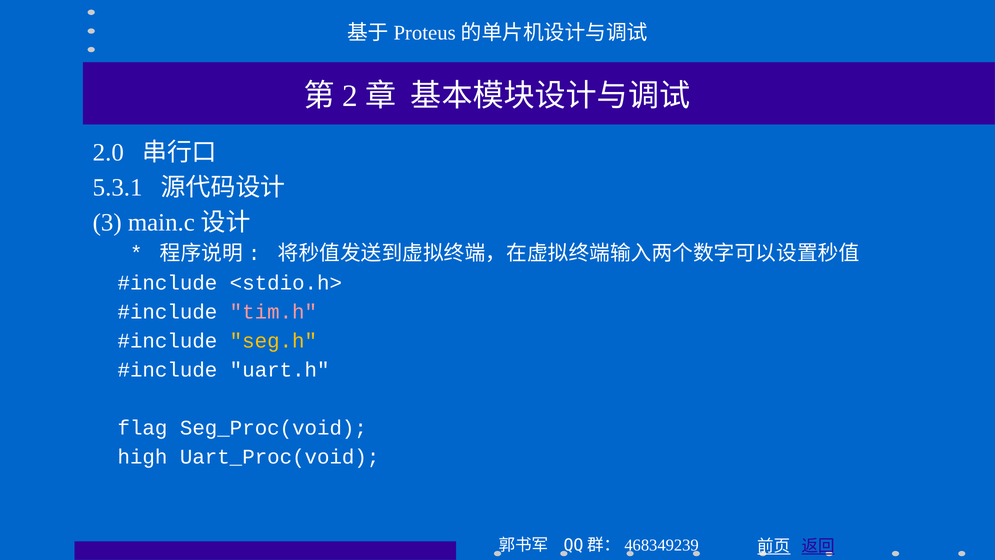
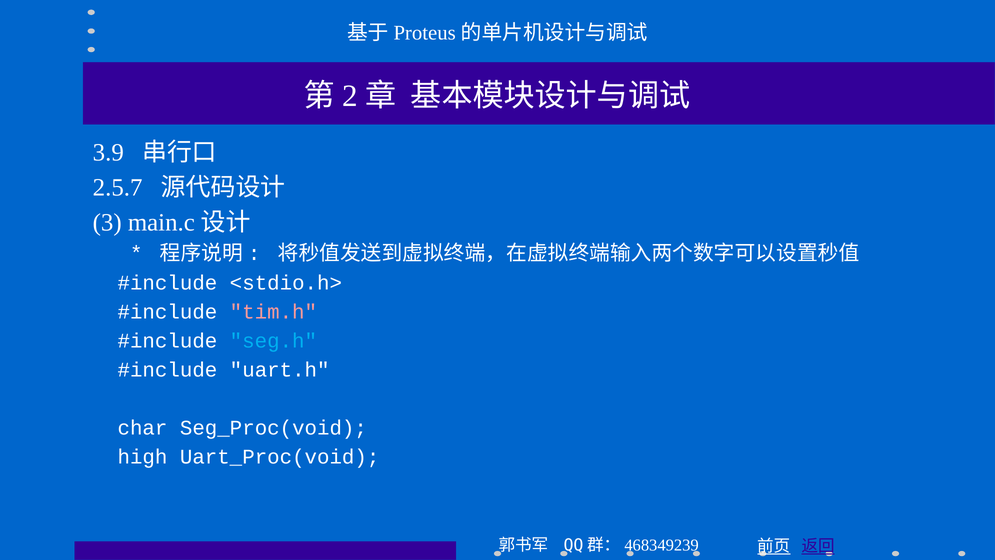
2.0: 2.0 -> 3.9
5.3.1: 5.3.1 -> 2.5.7
seg.h colour: yellow -> light blue
flag: flag -> char
